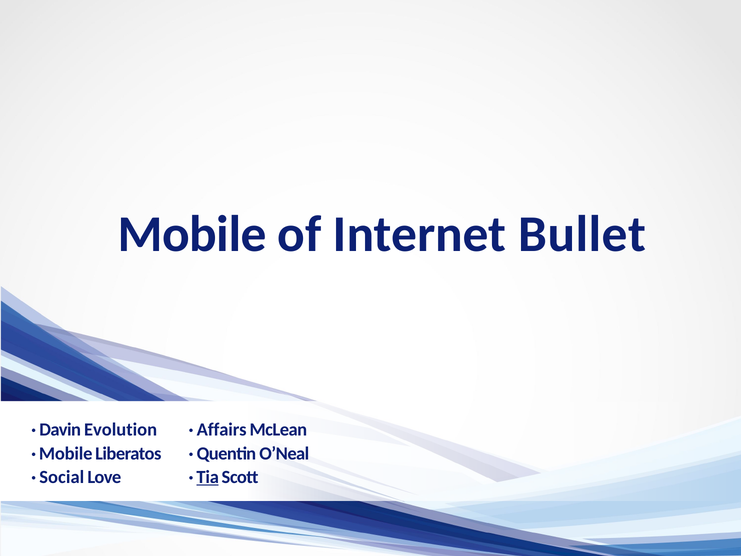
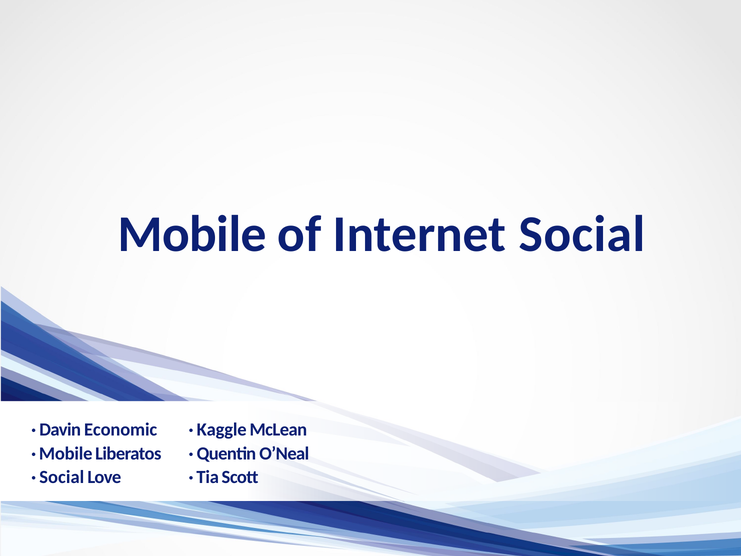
Internet Bullet: Bullet -> Social
Evolution: Evolution -> Economic
Affairs: Affairs -> Kaggle
Tia underline: present -> none
